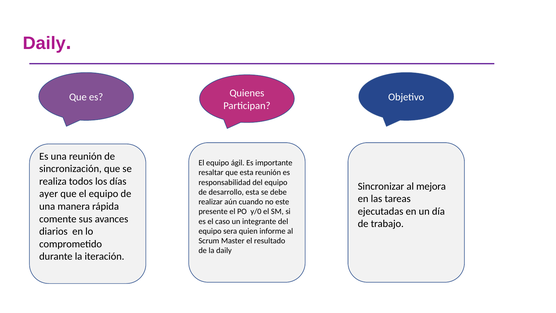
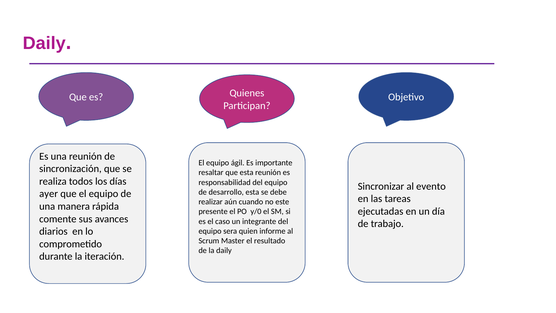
mejora: mejora -> evento
